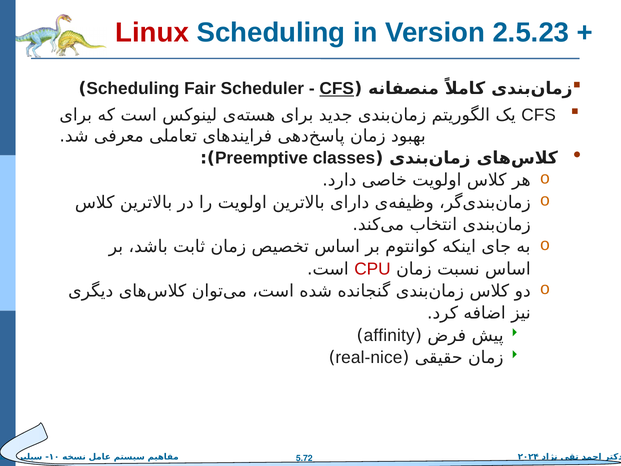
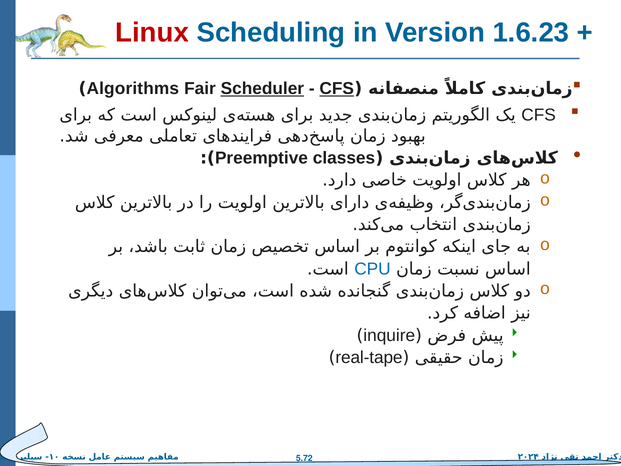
2.5.23: 2.5.23 -> 1.6.23
Scheduling at (133, 88): Scheduling -> Algorithms
Scheduler underline: none -> present
CPU colour: red -> blue
affinity: affinity -> inquire
real-nice: real-nice -> real-tape
